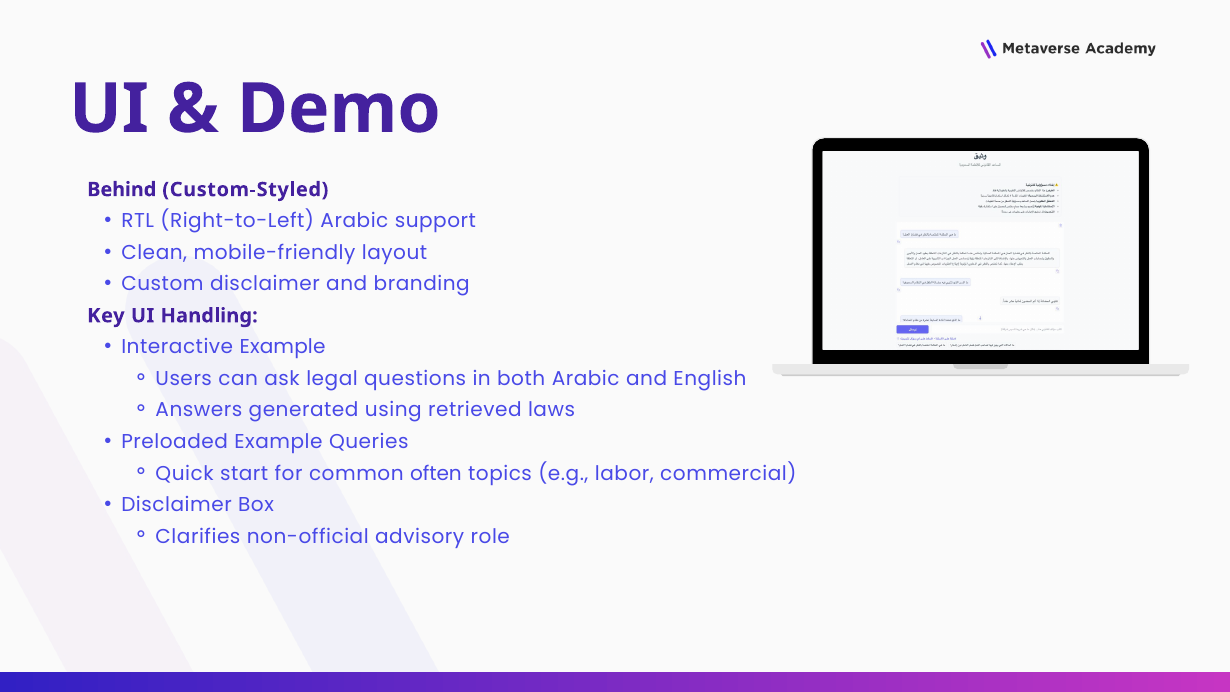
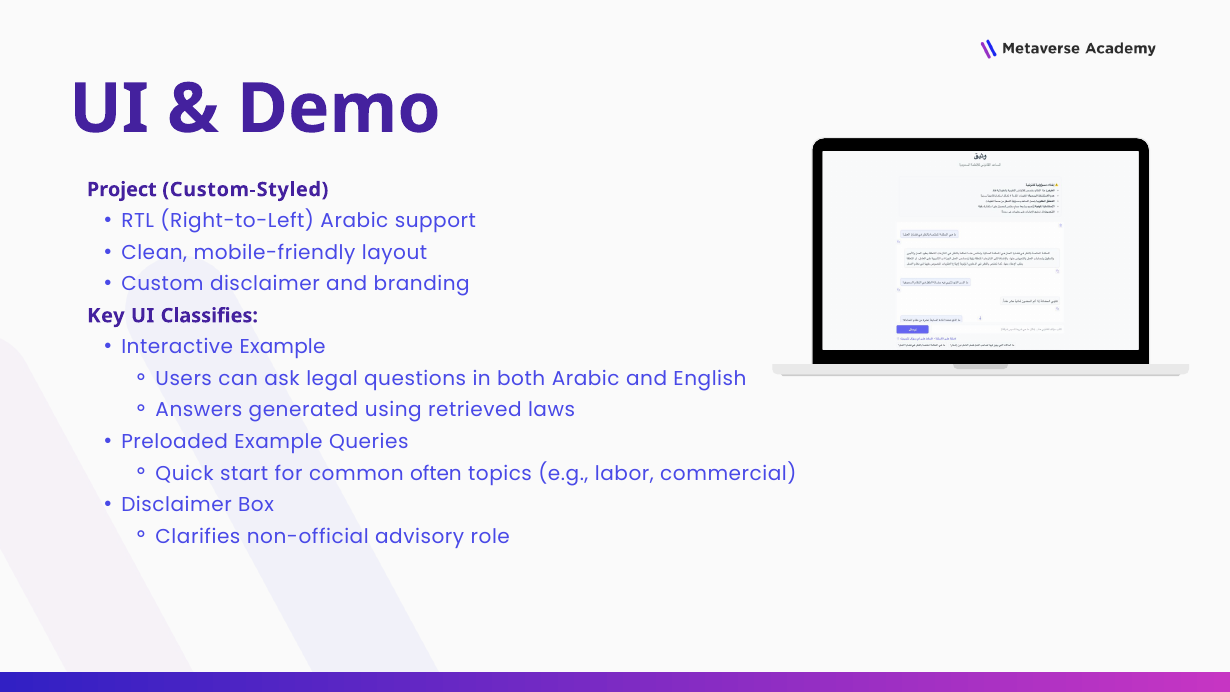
Behind: Behind -> Project
Handling: Handling -> Classifies
